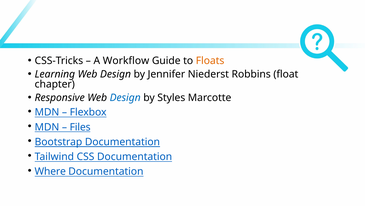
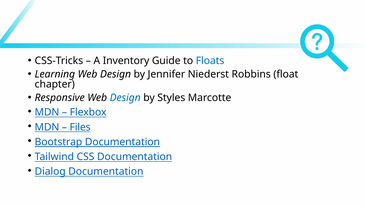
Workflow: Workflow -> Inventory
Floats colour: orange -> blue
Where: Where -> Dialog
